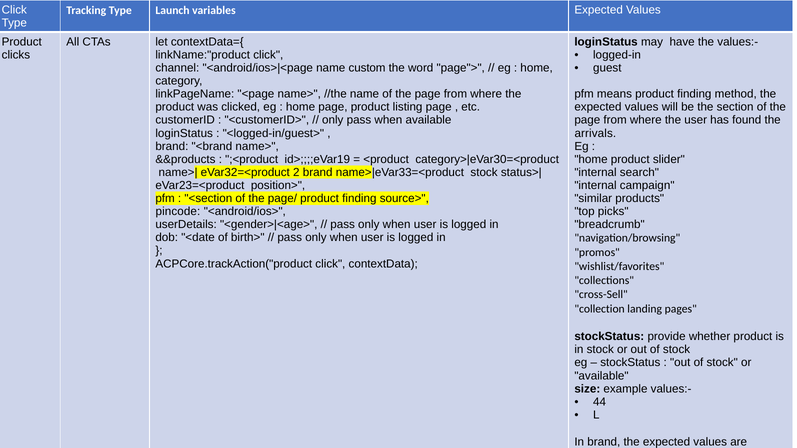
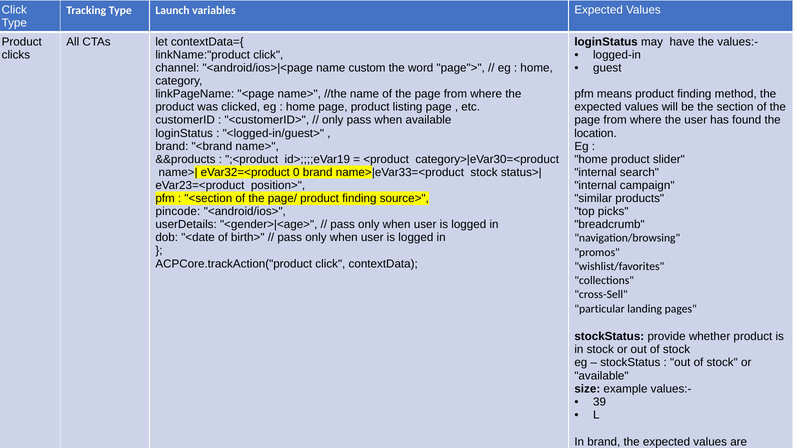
arrivals: arrivals -> location
eVar32=<product 2: 2 -> 0
collection: collection -> particular
44: 44 -> 39
